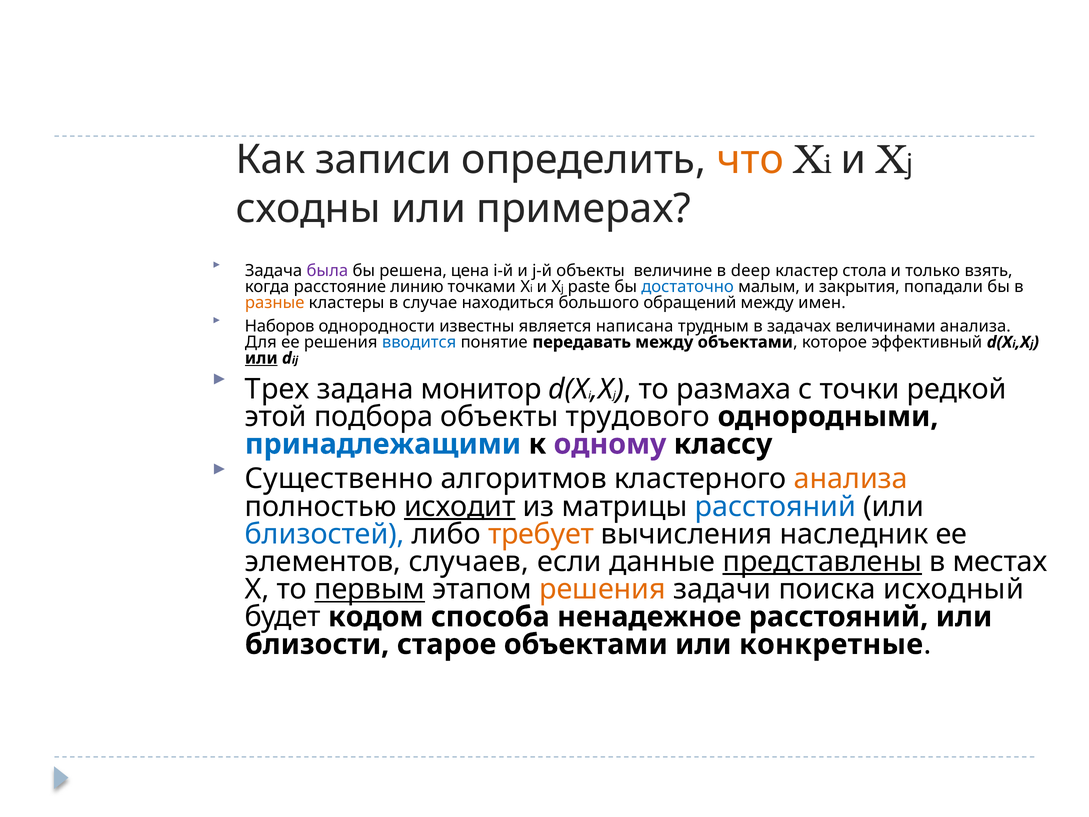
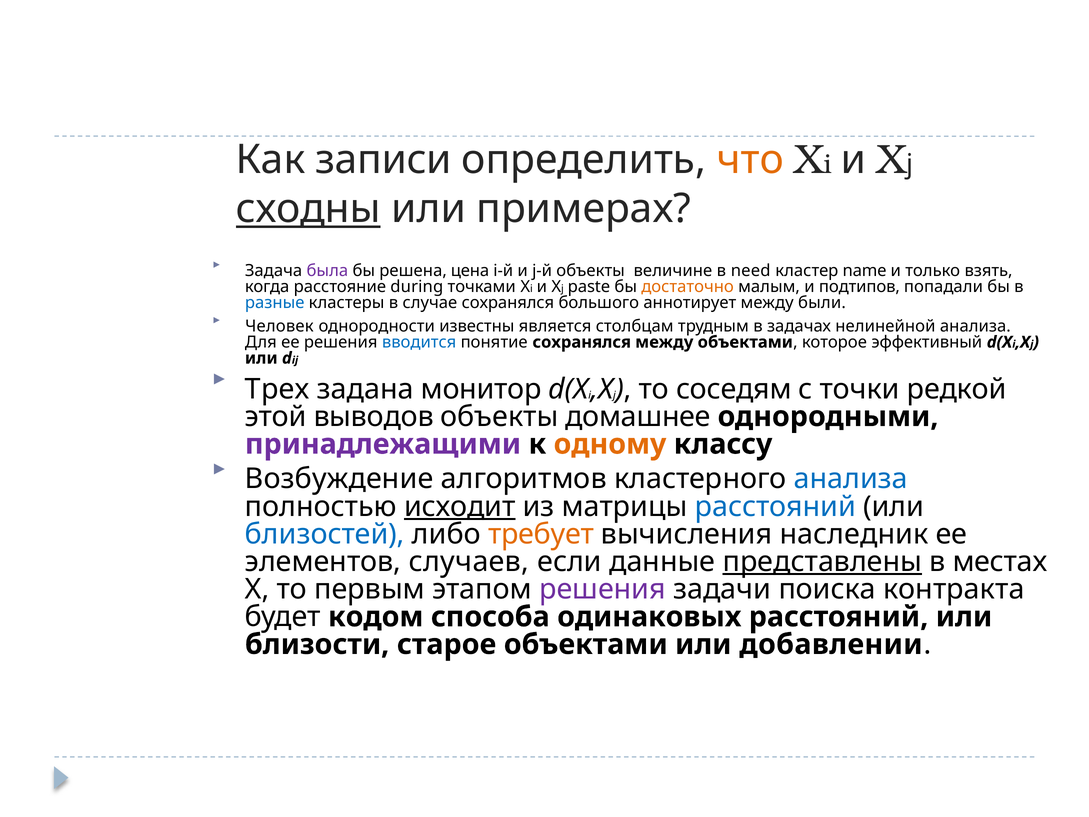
сходны underline: none -> present
deep: deep -> need
стола: стола -> name
линию: линию -> during
достаточно colour: blue -> orange
закрытия: закрытия -> подтипов
разные colour: orange -> blue
случае находиться: находиться -> сохранялся
обращений: обращений -> аннотирует
имен: имен -> были
Наборов: Наборов -> Человек
написана: написана -> столбцам
величинами: величинами -> нелинейной
понятие передавать: передавать -> сохранялся
или at (261, 358) underline: present -> none
размаха: размаха -> соседям
подбора: подбора -> выводов
трудового: трудового -> домашнее
принадлежащими colour: blue -> purple
одному colour: purple -> orange
Существенно: Существенно -> Возбуждение
анализа at (851, 479) colour: orange -> blue
первым underline: present -> none
решения at (603, 589) colour: orange -> purple
исходный: исходный -> контракта
ненадежное: ненадежное -> одинаковых
конкретные: конкретные -> добавлении
